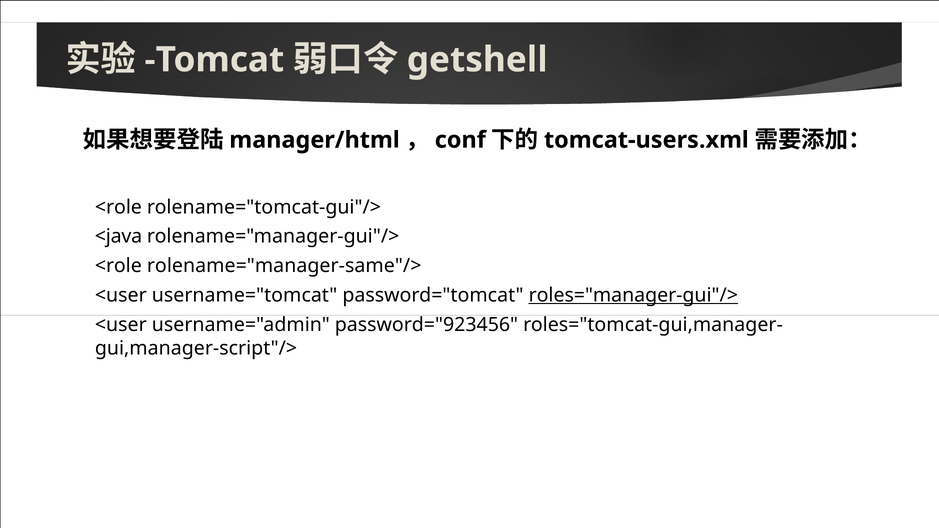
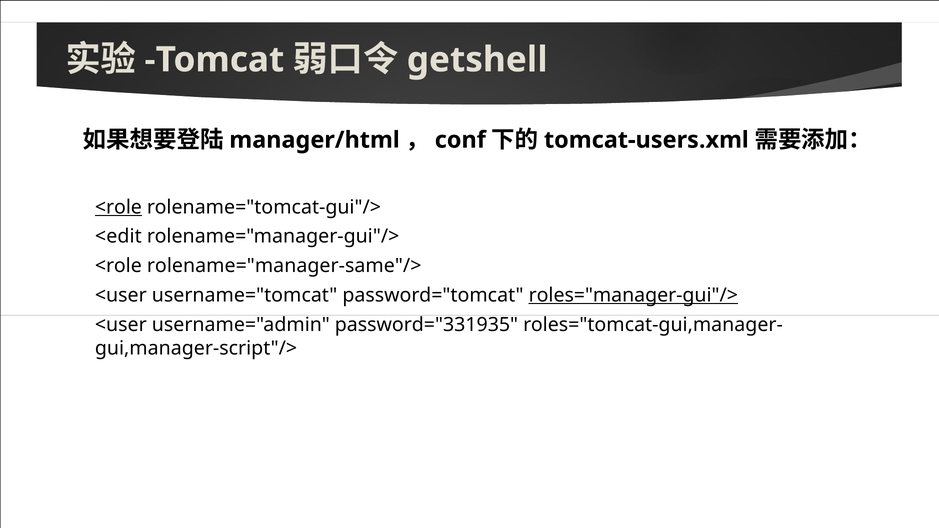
<role at (118, 207) underline: none -> present
<java: <java -> <edit
password="923456: password="923456 -> password="331935
